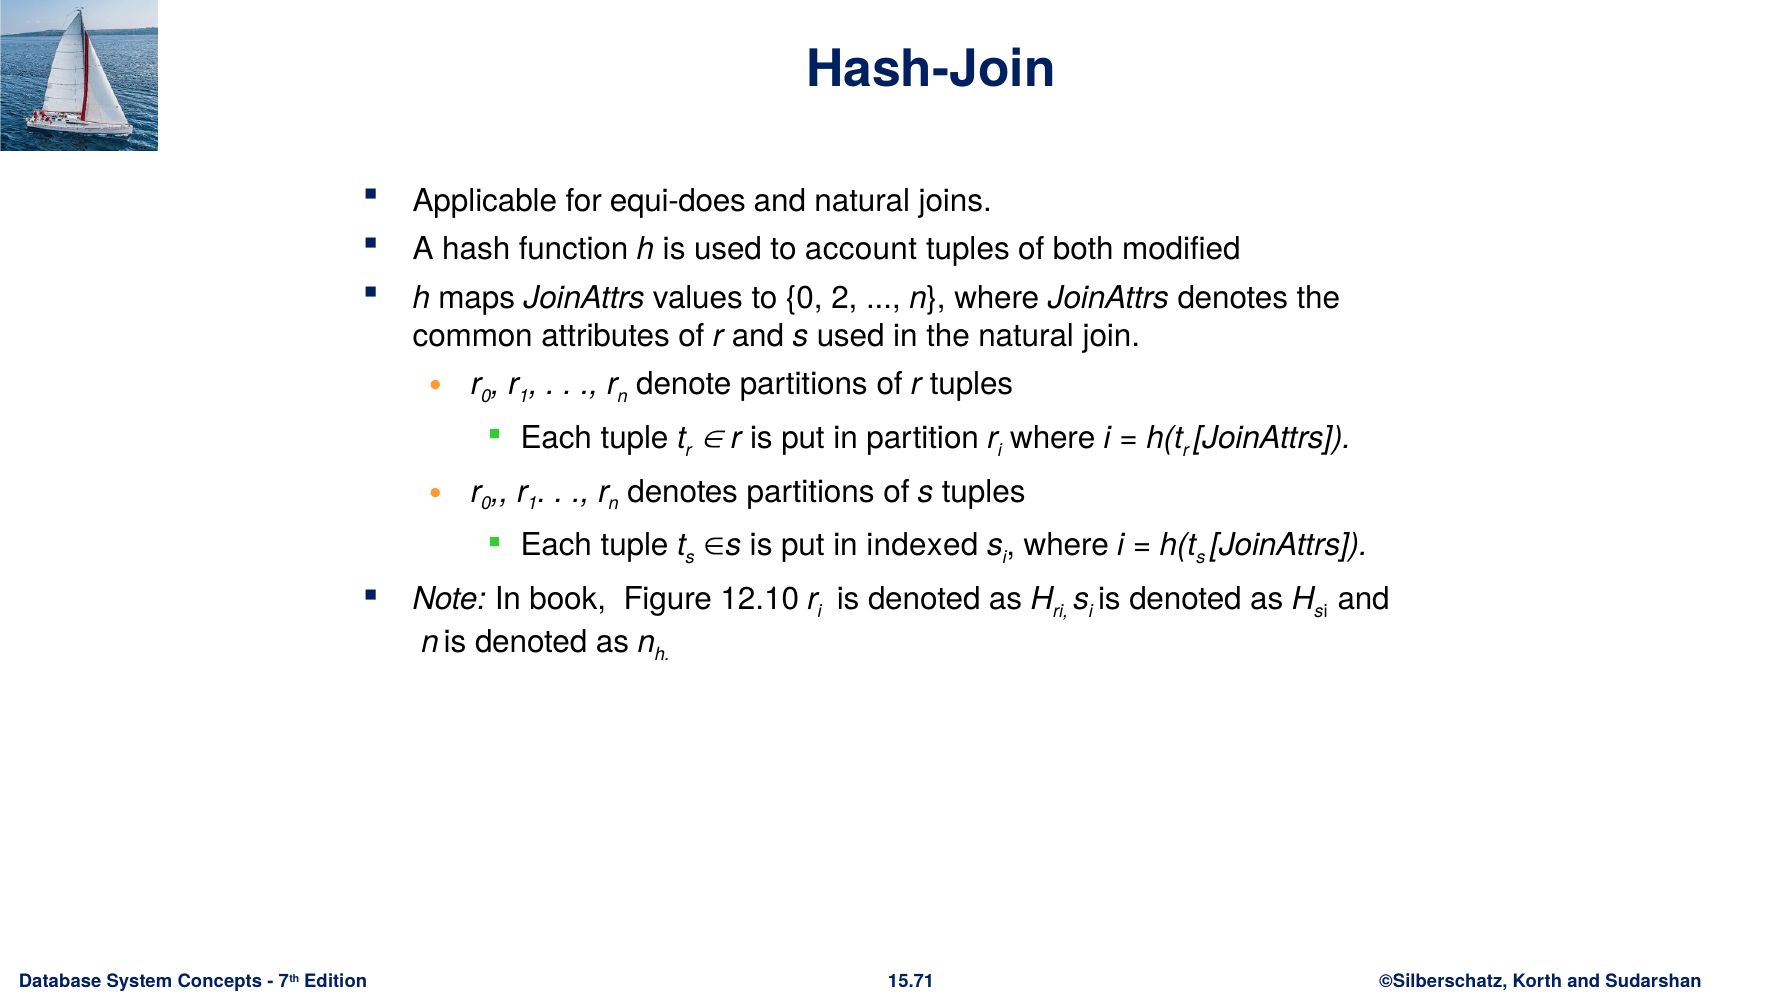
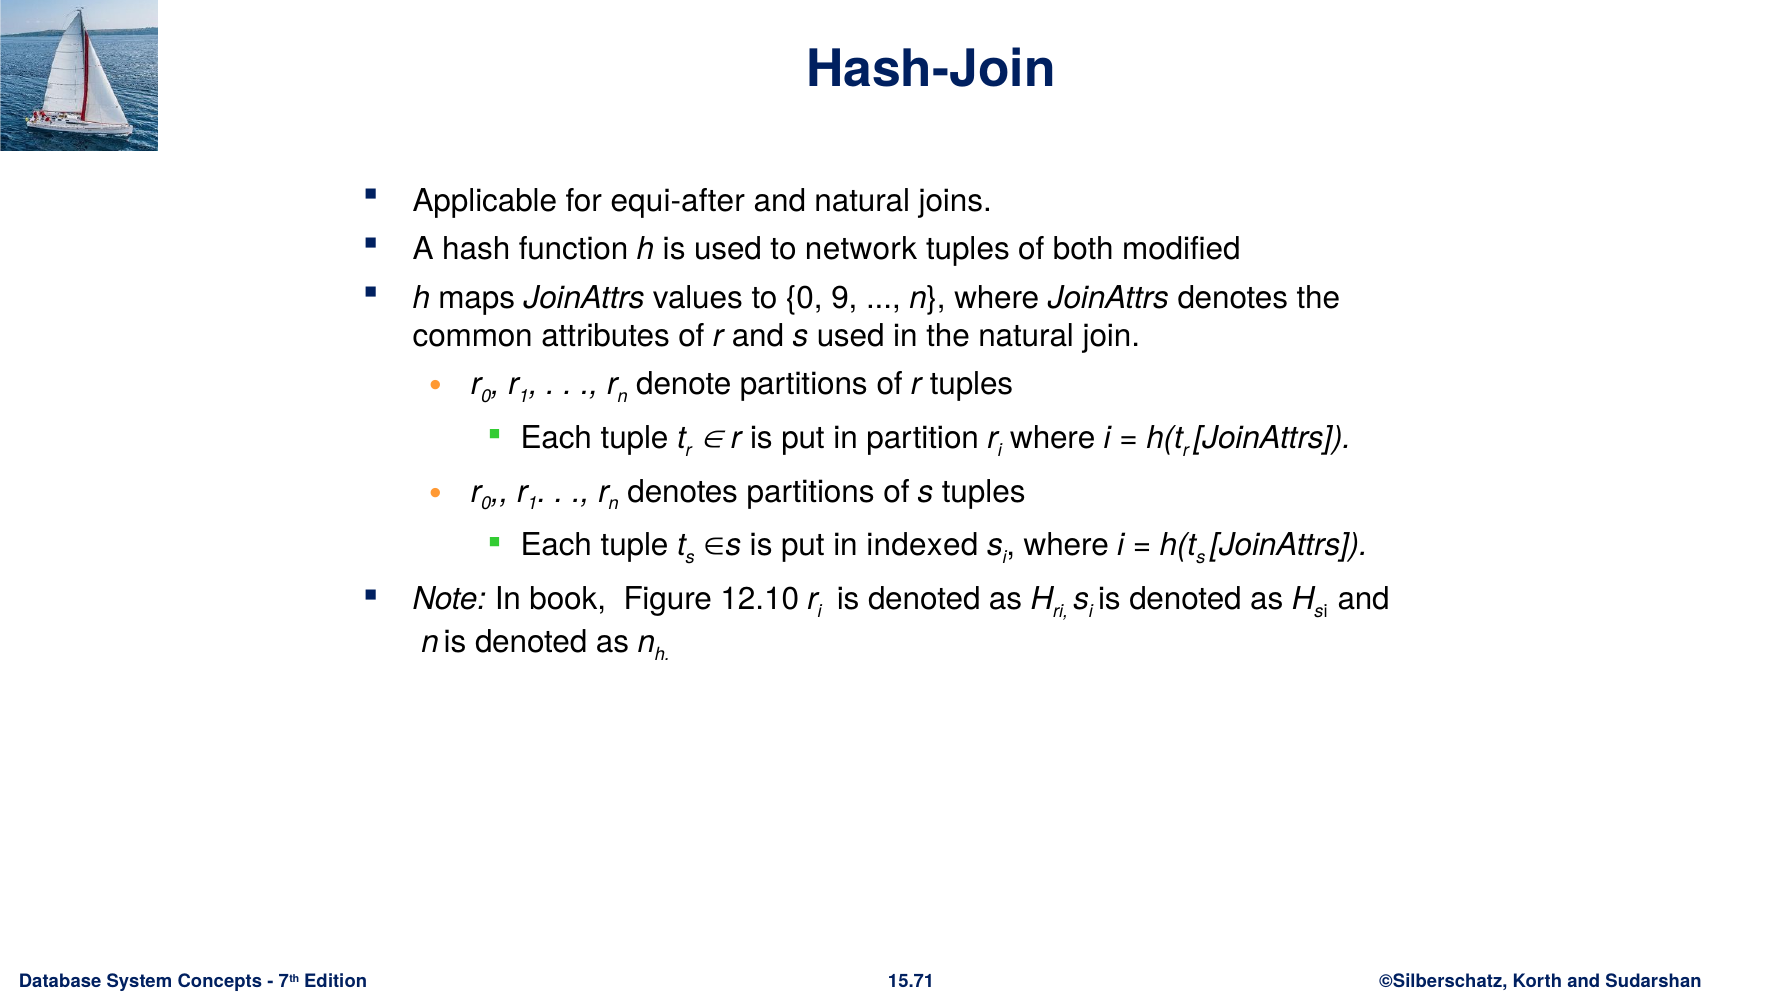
equi-does: equi-does -> equi-after
account: account -> network
2: 2 -> 9
